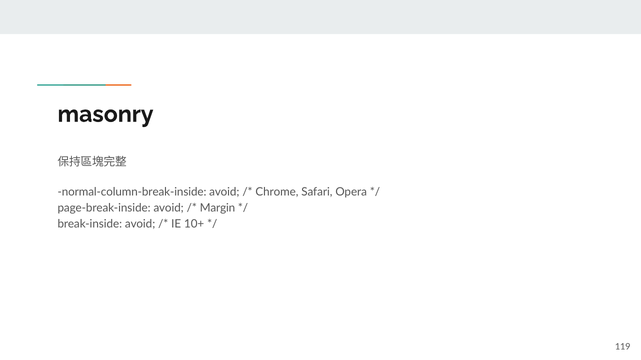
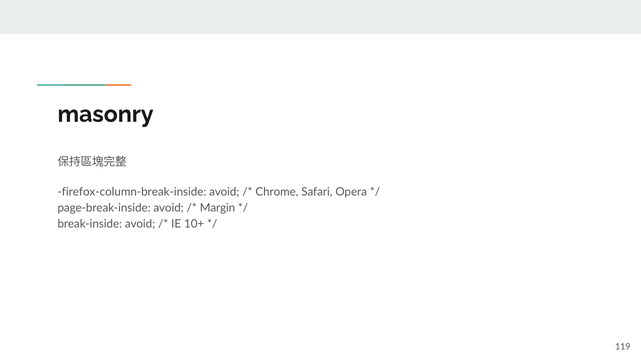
normal-column-break-inside: normal-column-break-inside -> firefox-column-break-inside
